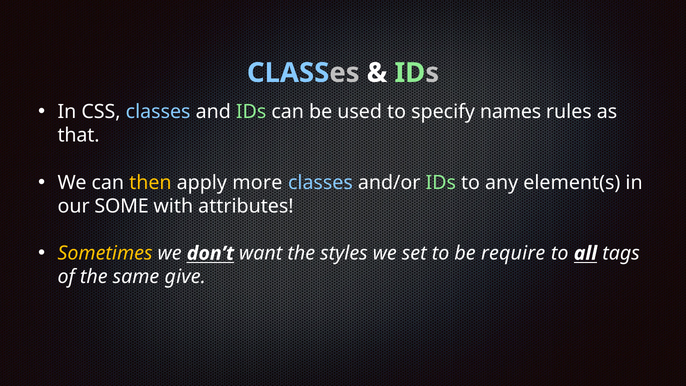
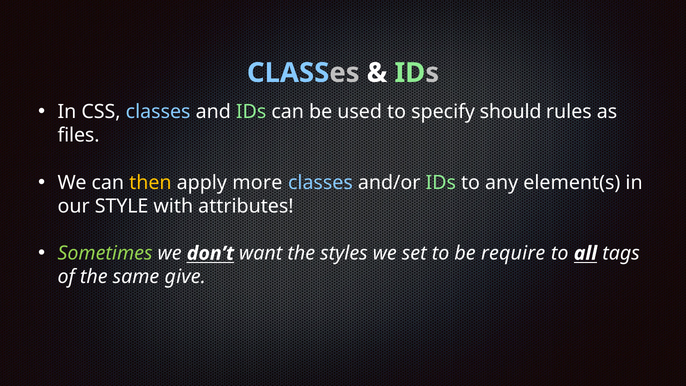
names: names -> should
that: that -> files
SOME: SOME -> STYLE
Sometimes colour: yellow -> light green
